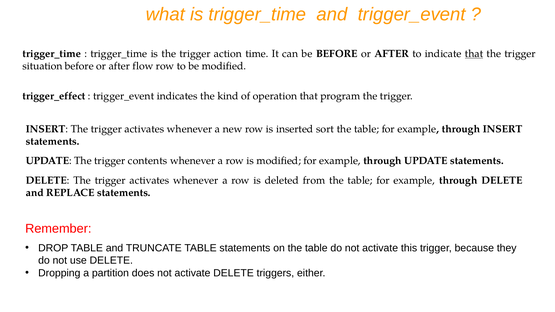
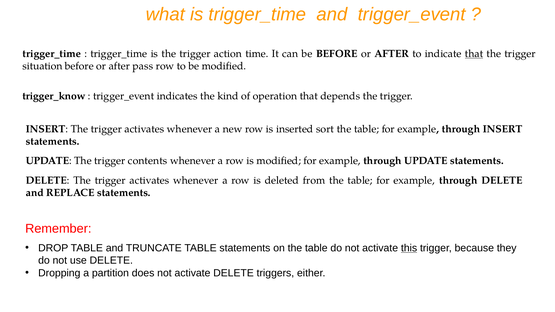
flow: flow -> pass
trigger_effect: trigger_effect -> trigger_know
program: program -> depends
this underline: none -> present
